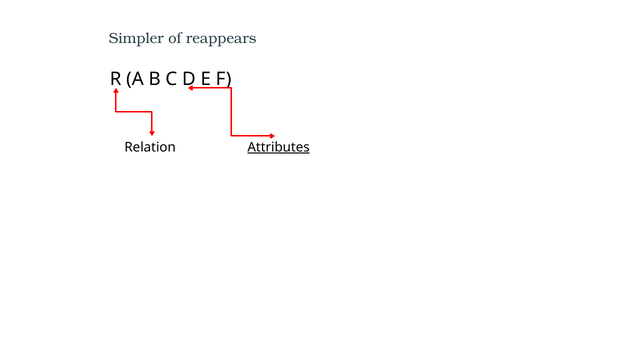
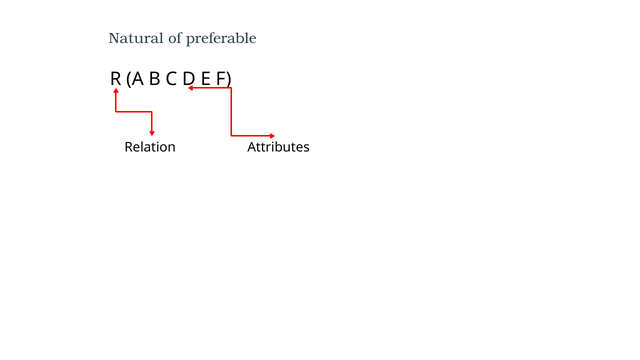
Simpler: Simpler -> Natural
reappears: reappears -> preferable
Attributes underline: present -> none
